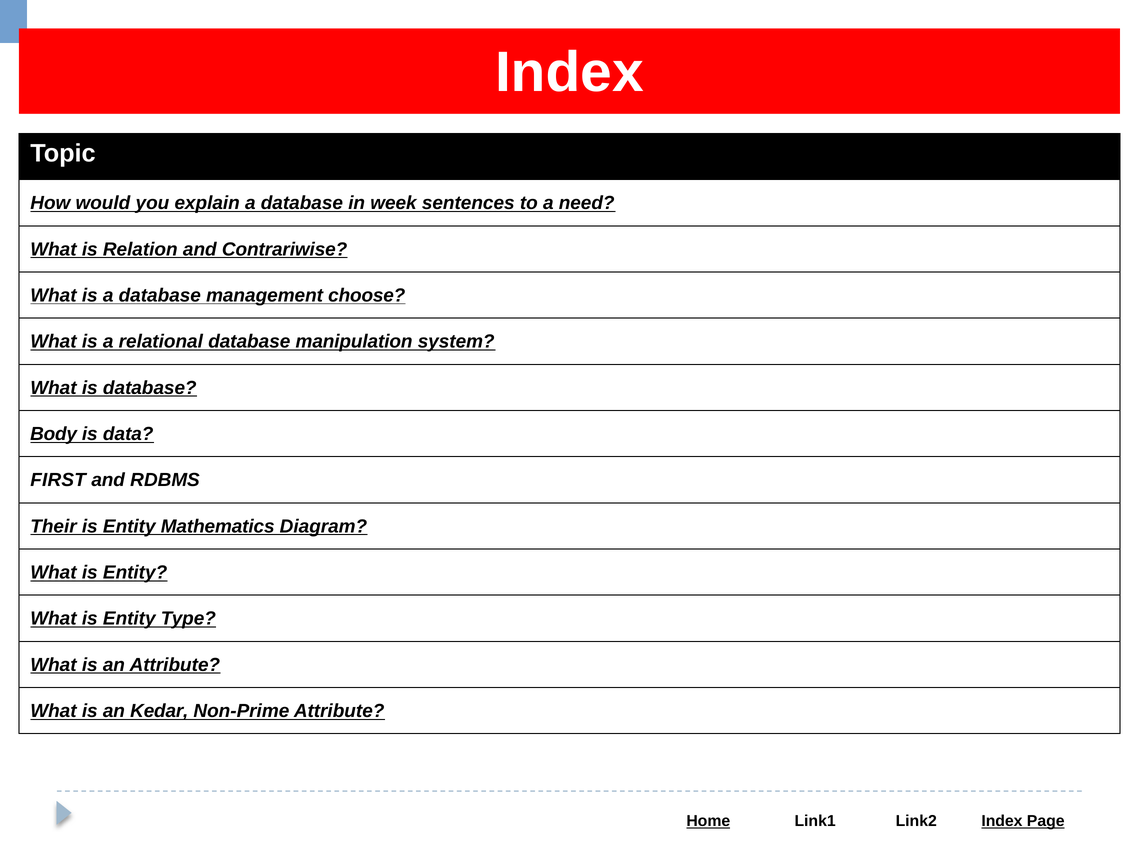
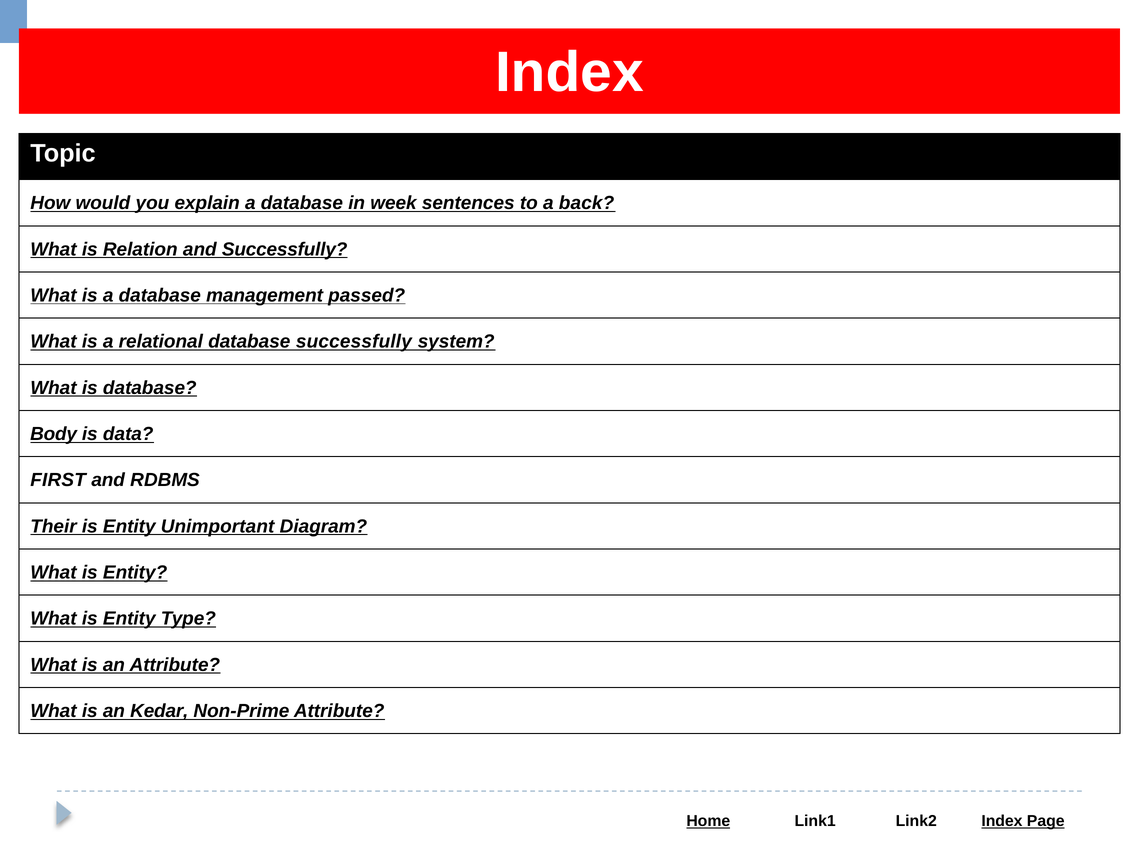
need: need -> back
and Contrariwise: Contrariwise -> Successfully
choose: choose -> passed
database manipulation: manipulation -> successfully
Mathematics: Mathematics -> Unimportant
